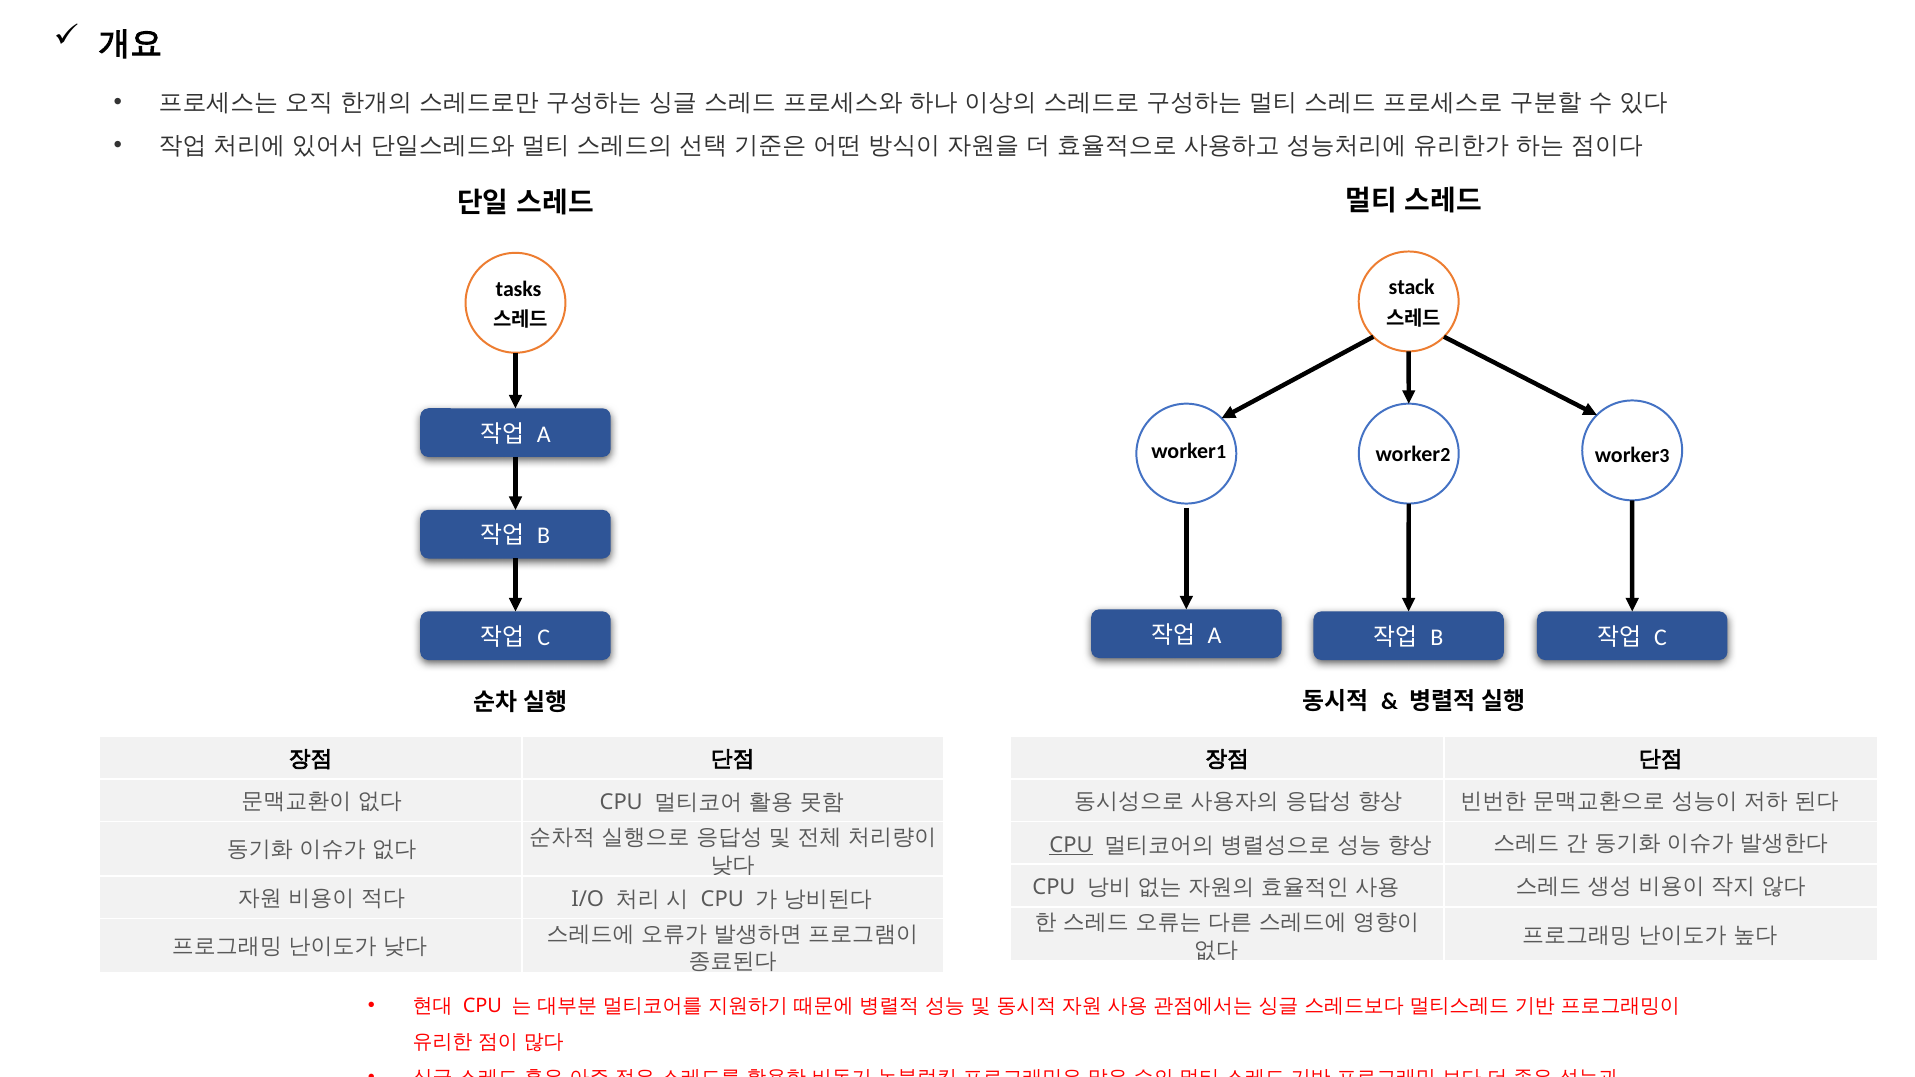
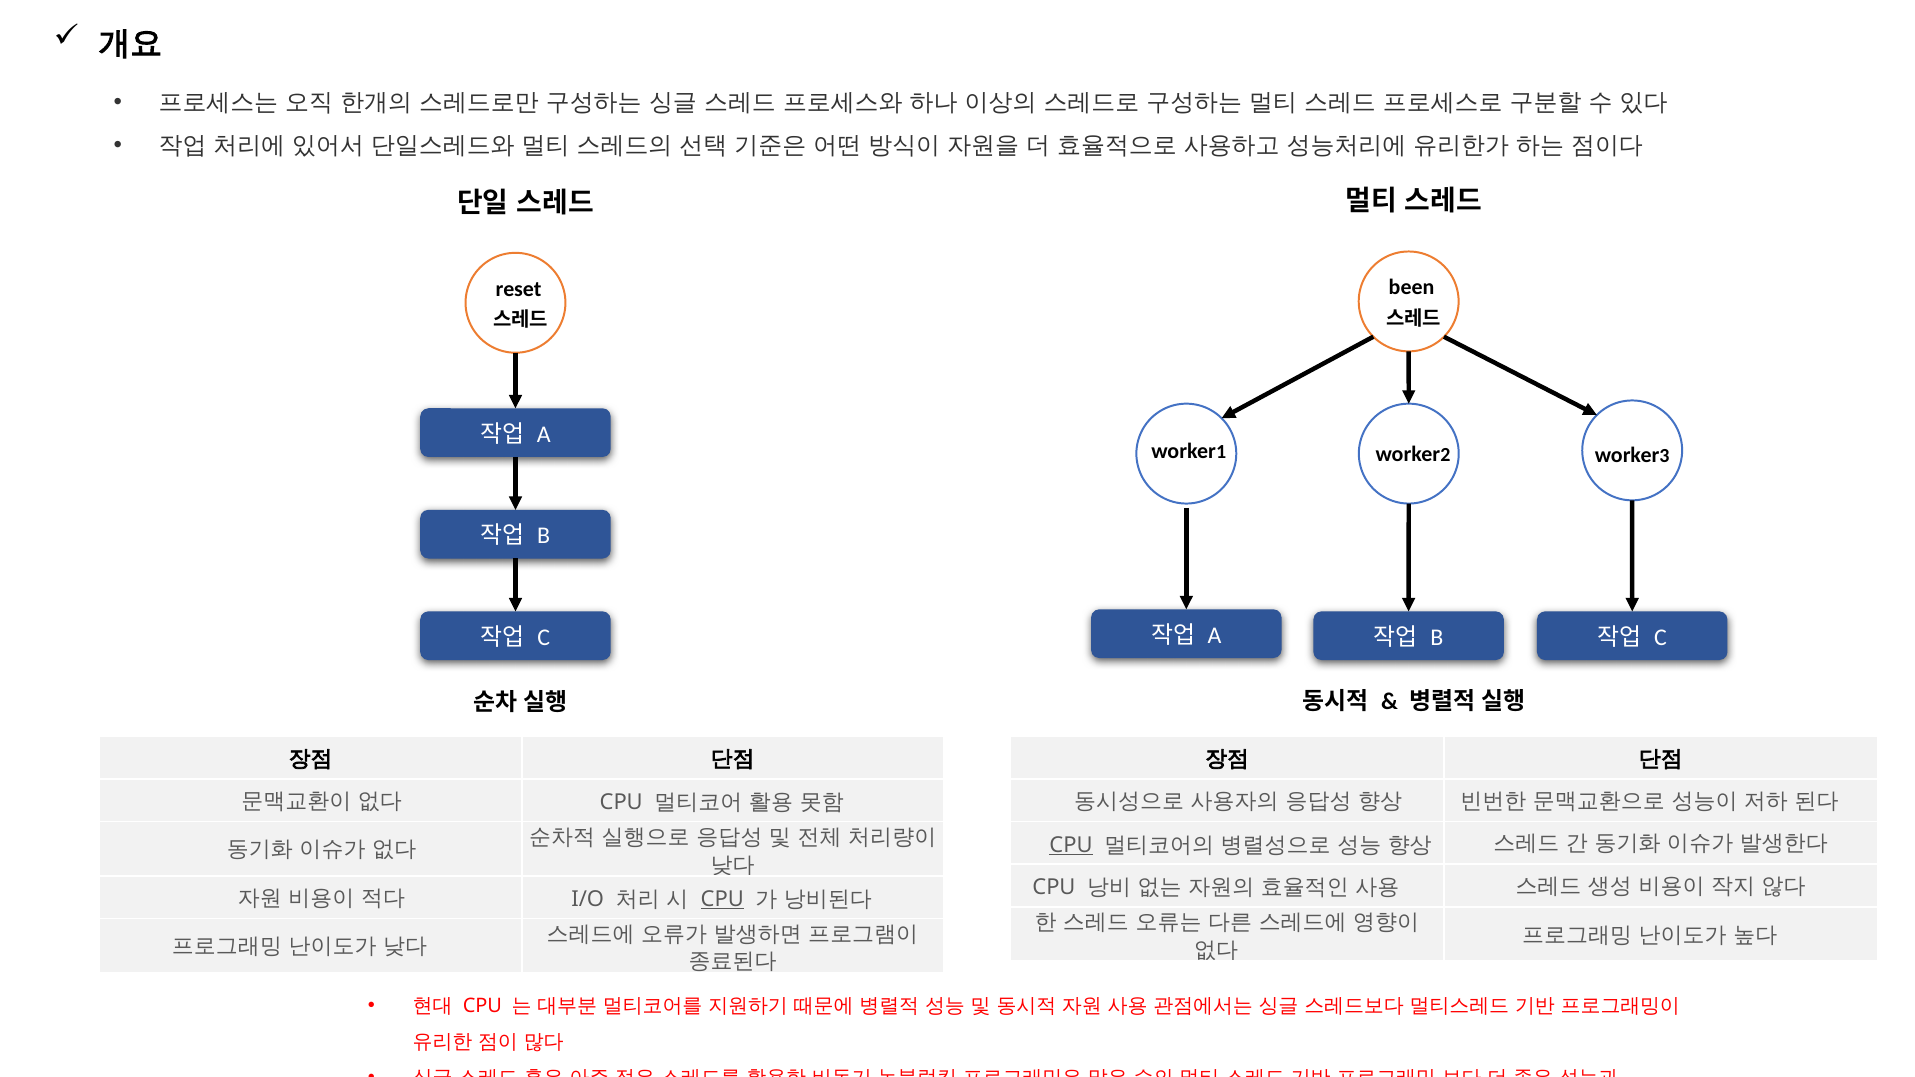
stack: stack -> been
tasks: tasks -> reset
CPU at (722, 899) underline: none -> present
